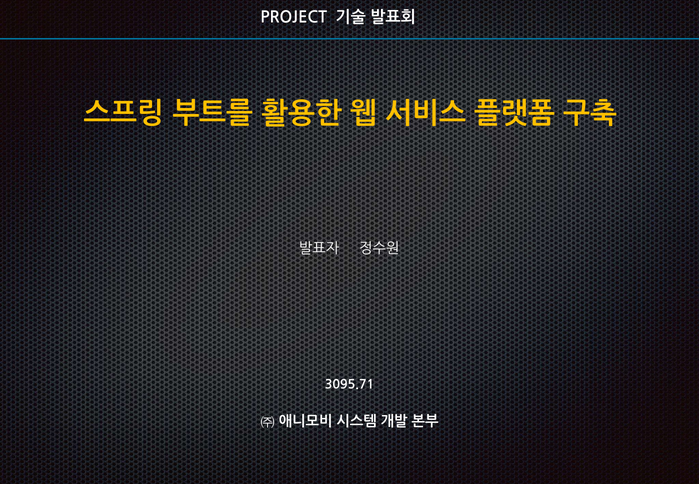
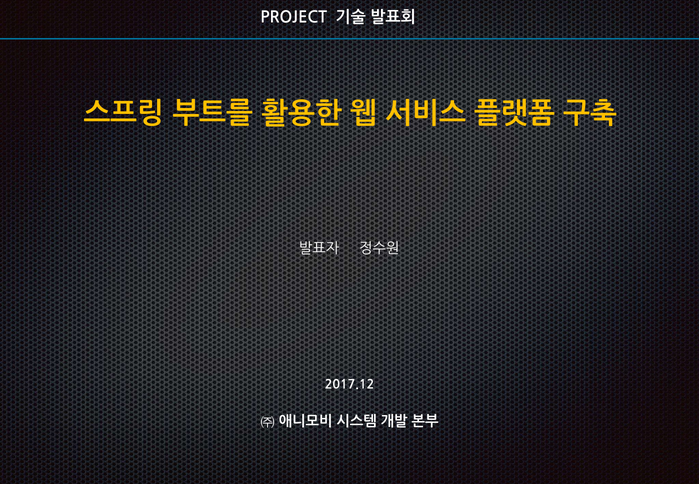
3095.71: 3095.71 -> 2017.12
